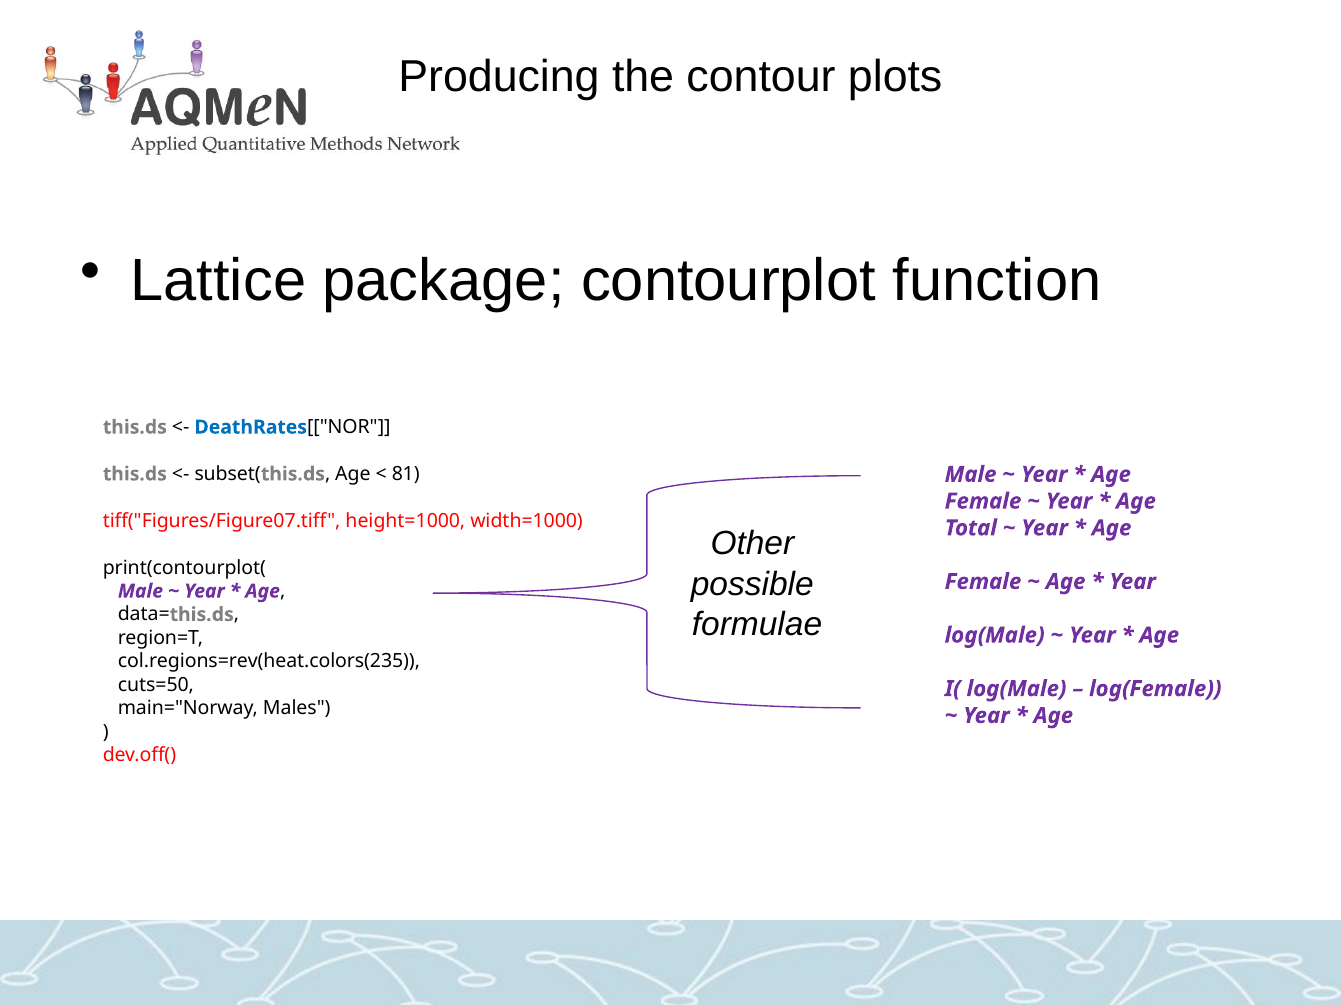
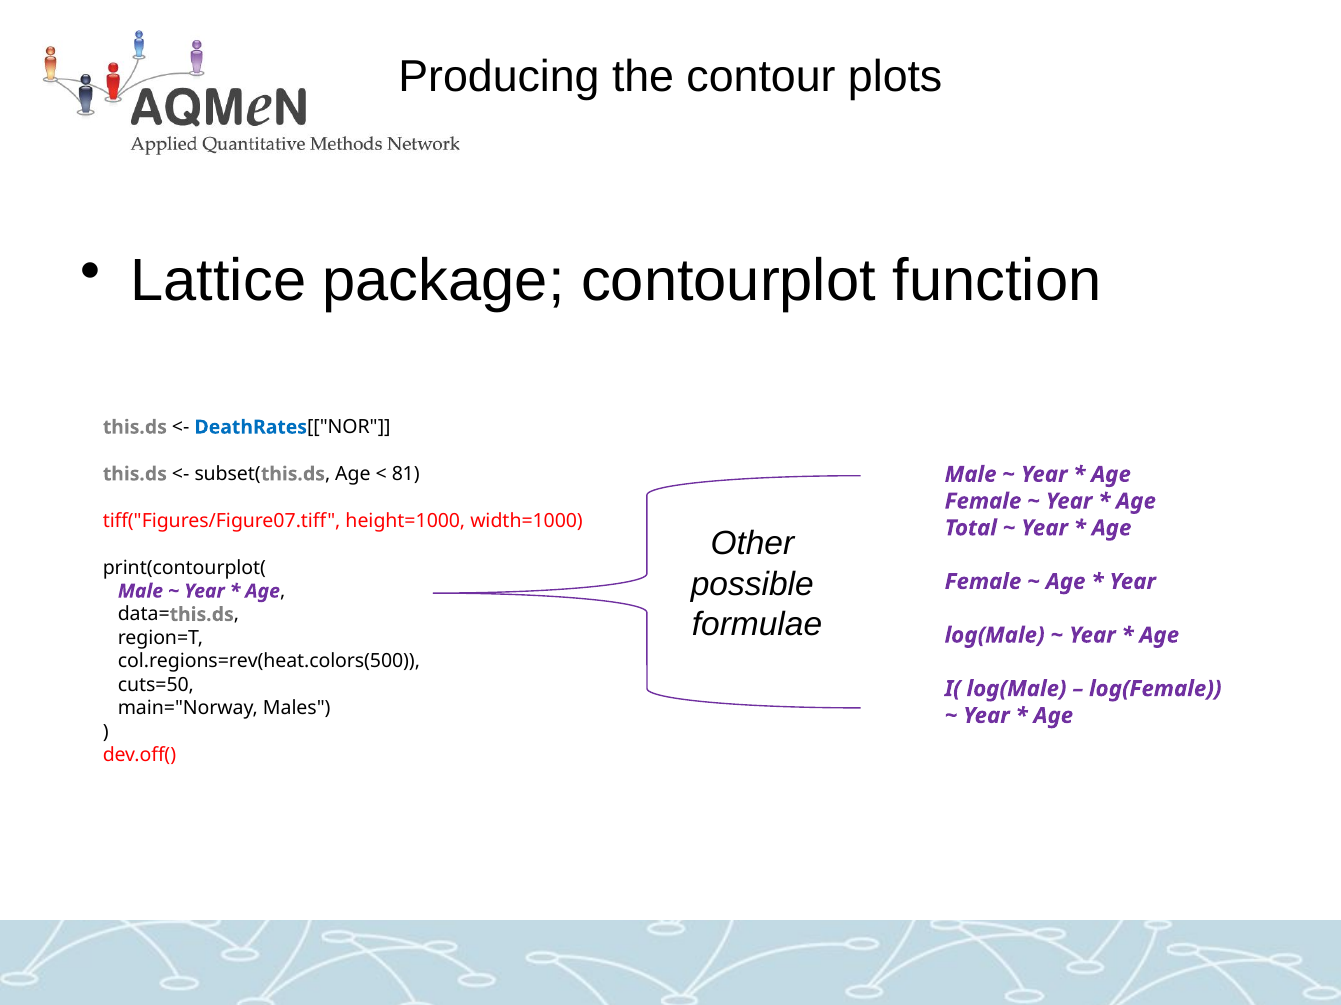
col.regions=rev(heat.colors(235: col.regions=rev(heat.colors(235 -> col.regions=rev(heat.colors(500
